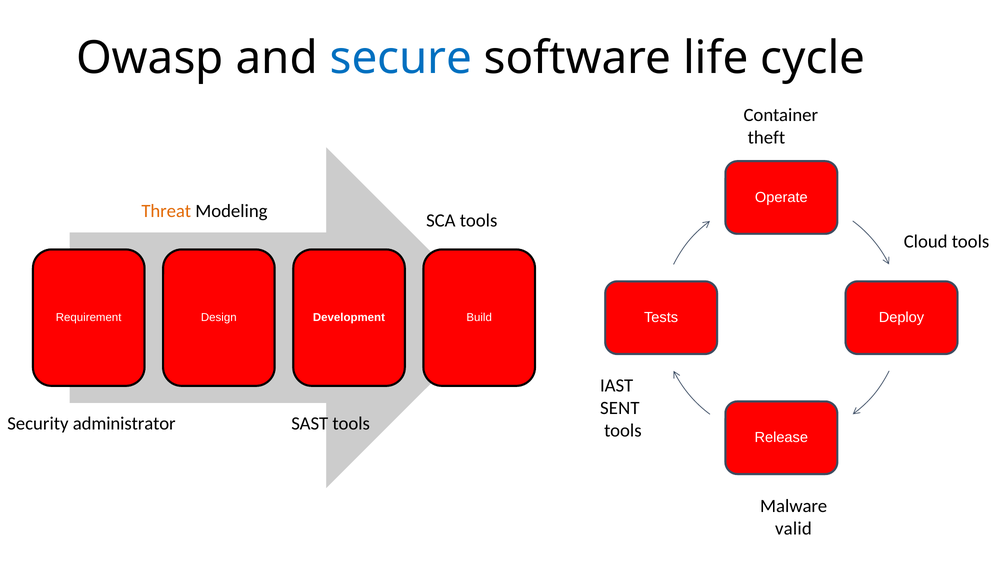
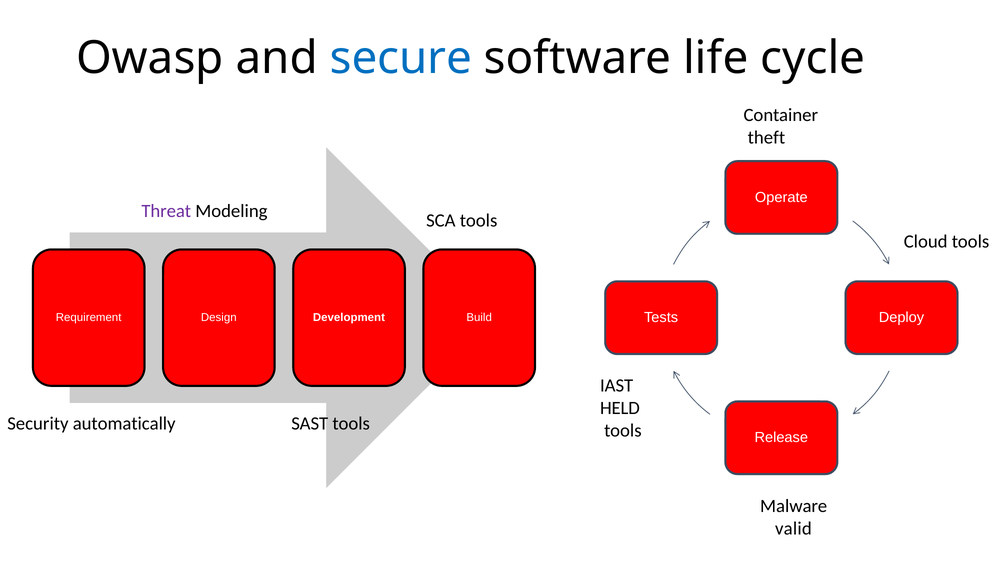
Threat colour: orange -> purple
SENT: SENT -> HELD
administrator: administrator -> automatically
